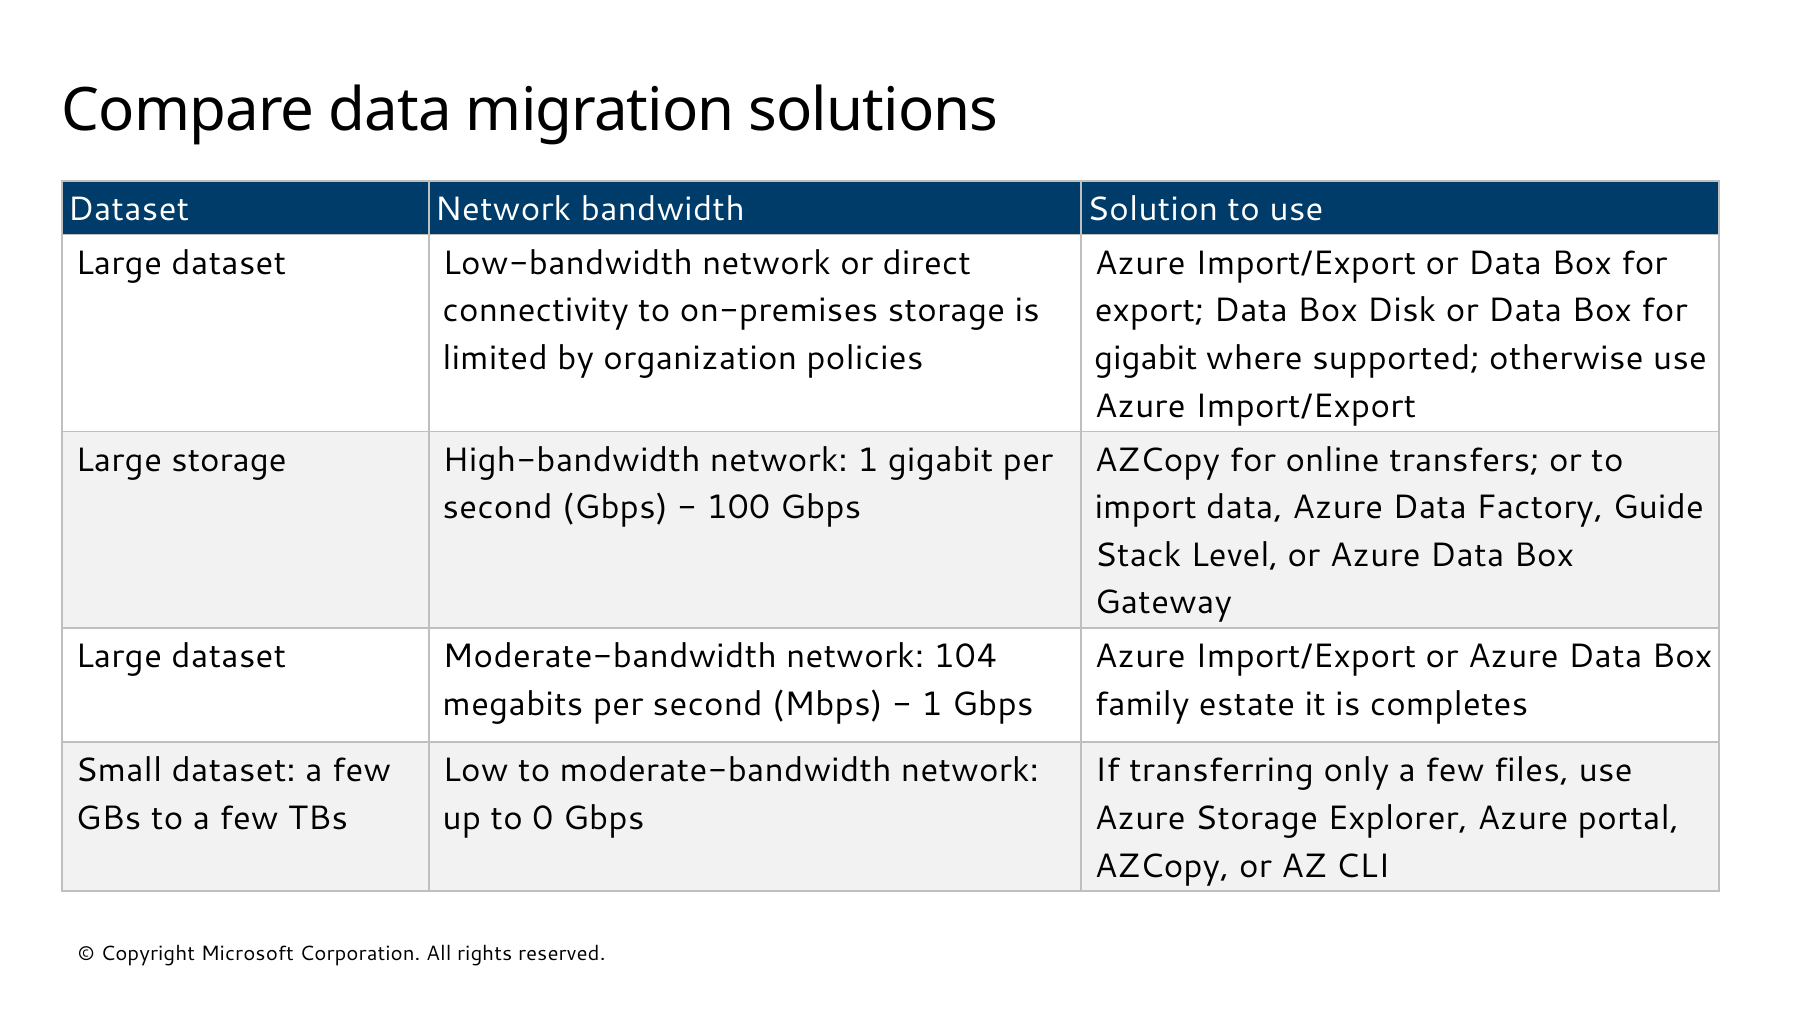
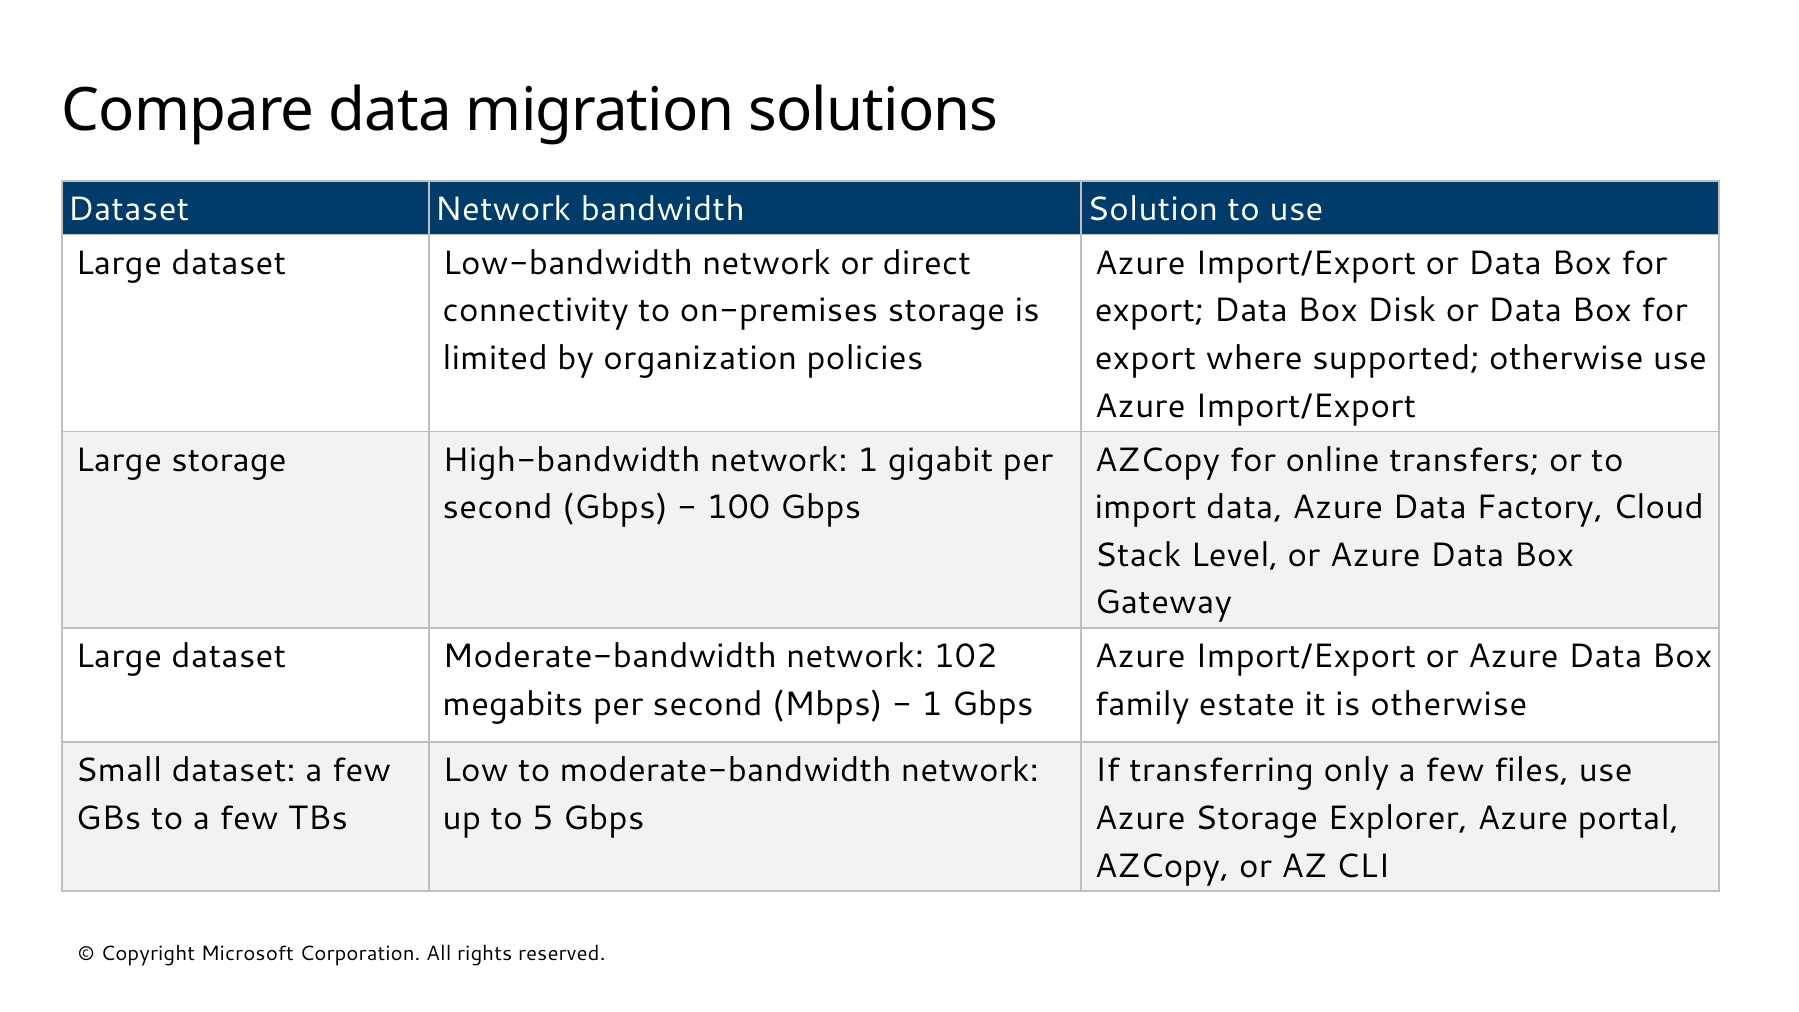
gigabit at (1146, 358): gigabit -> export
Guide: Guide -> Cloud
104: 104 -> 102
is completes: completes -> otherwise
0: 0 -> 5
